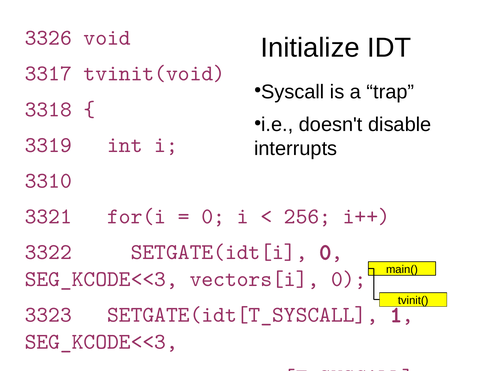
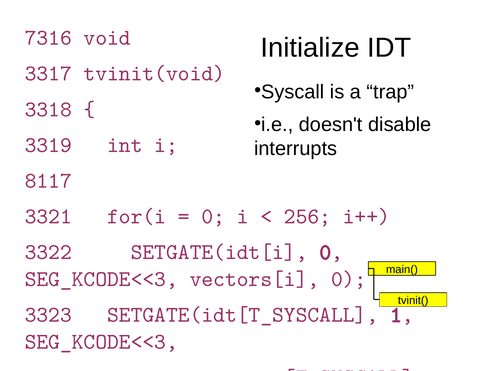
3326 at (48, 37): 3326 -> 7316
3310: 3310 -> 8117
